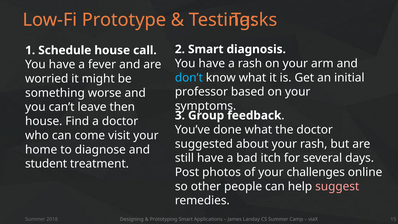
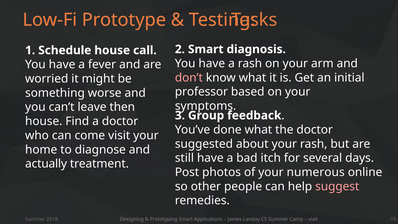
don’t colour: light blue -> pink
student: student -> actually
challenges: challenges -> numerous
